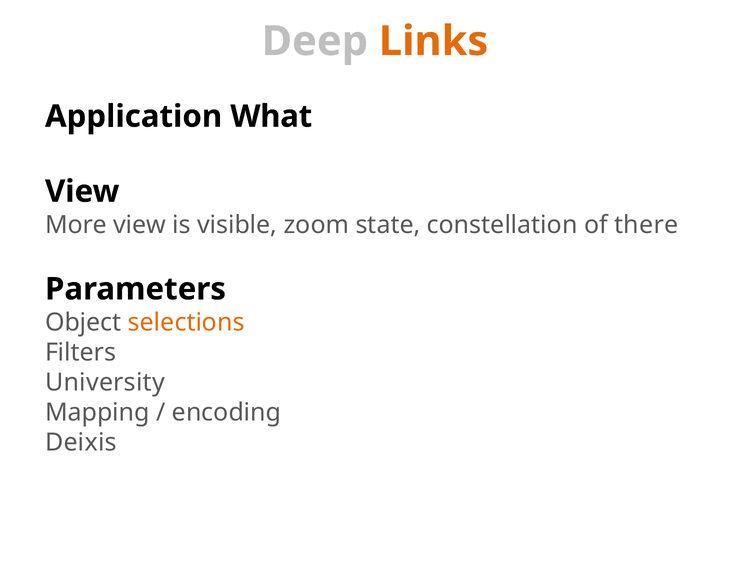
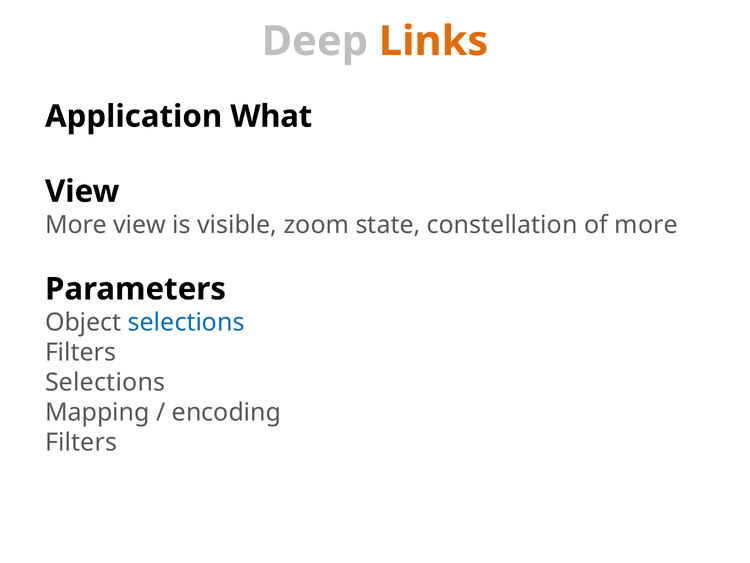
of there: there -> more
selections at (186, 322) colour: orange -> blue
University at (105, 382): University -> Selections
Deixis at (81, 442): Deixis -> Filters
